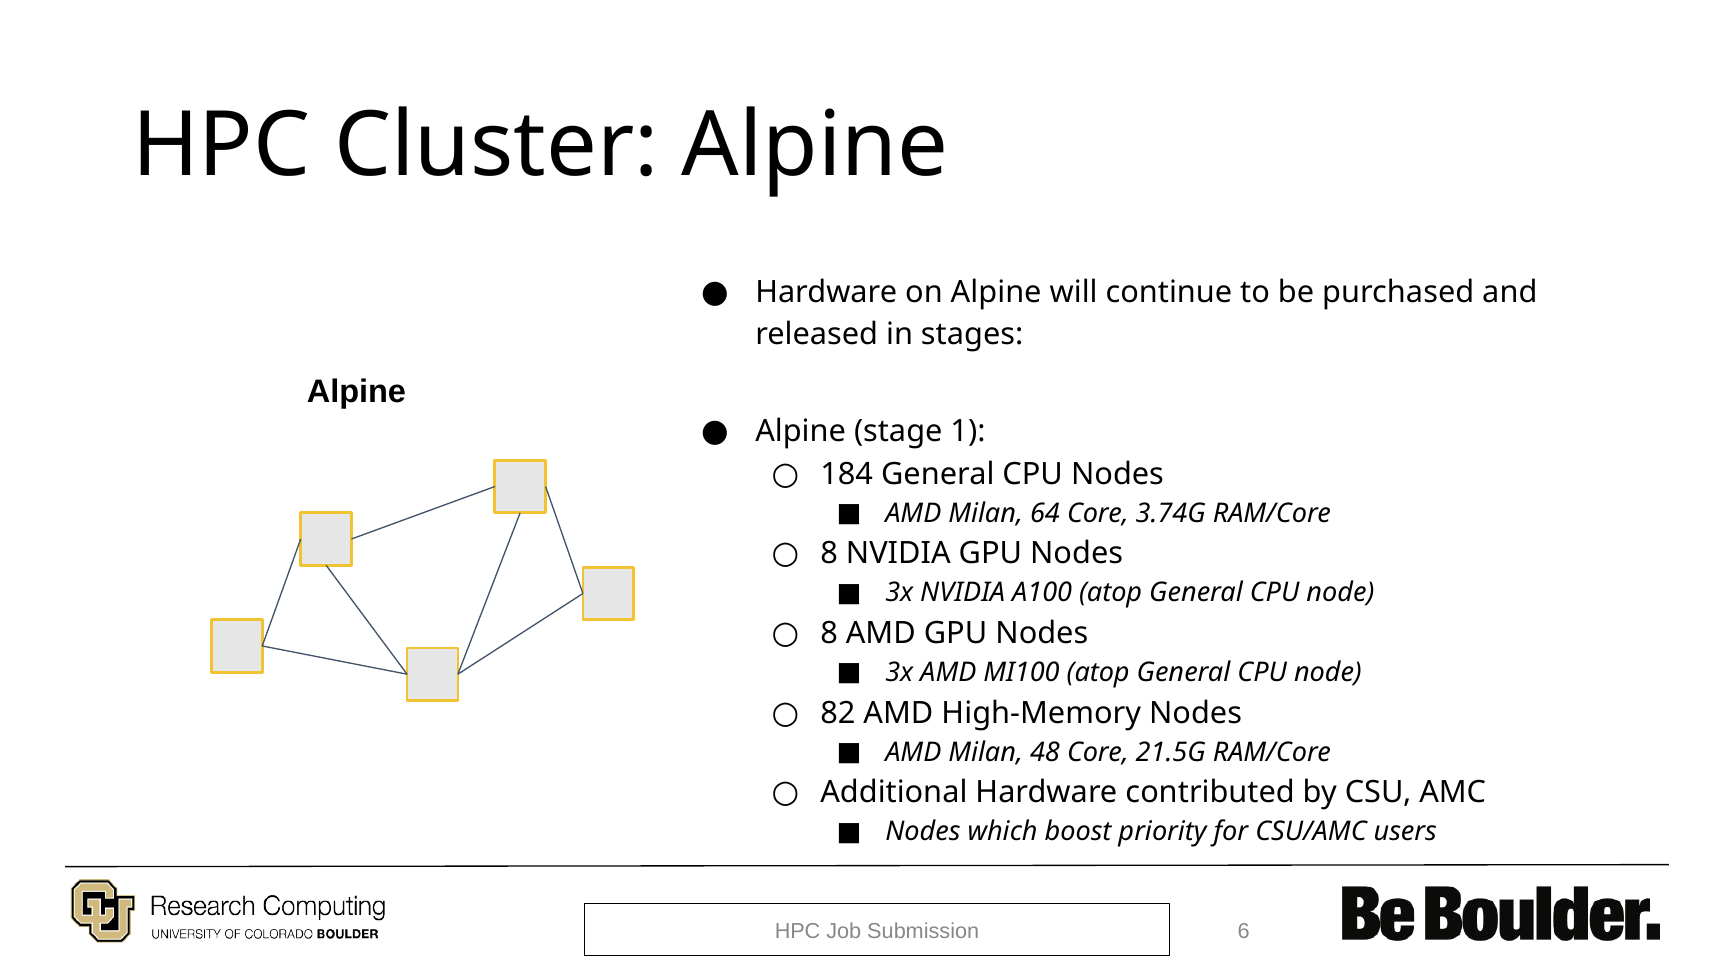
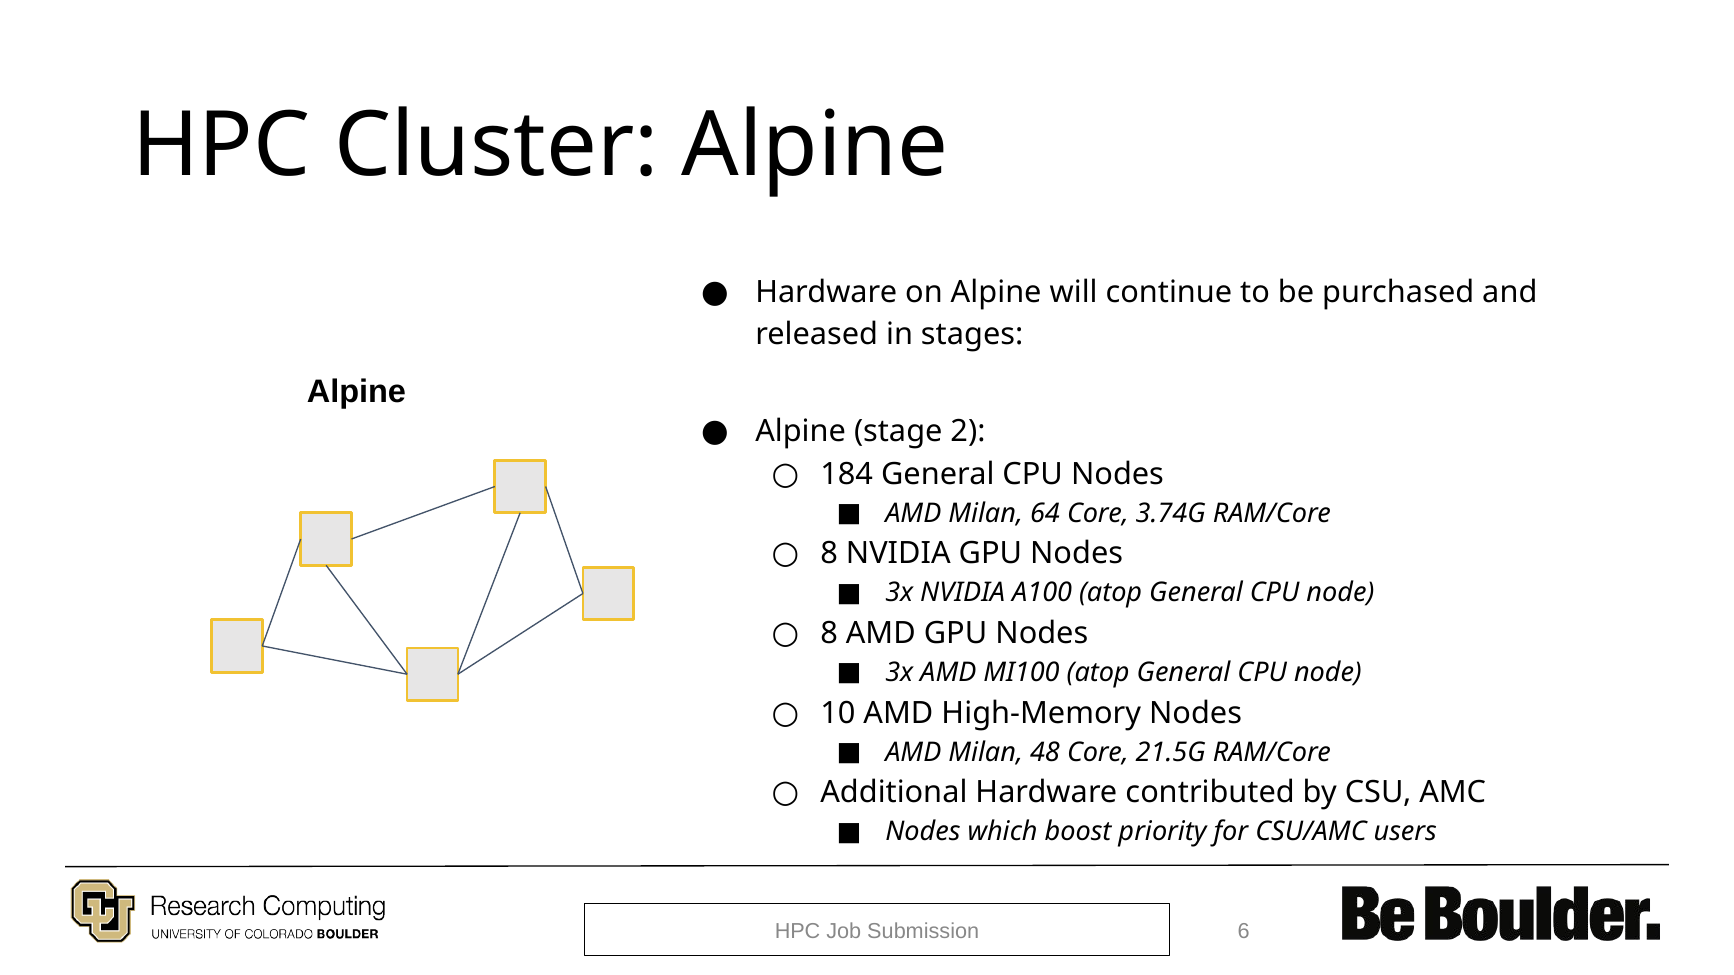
1: 1 -> 2
82: 82 -> 10
